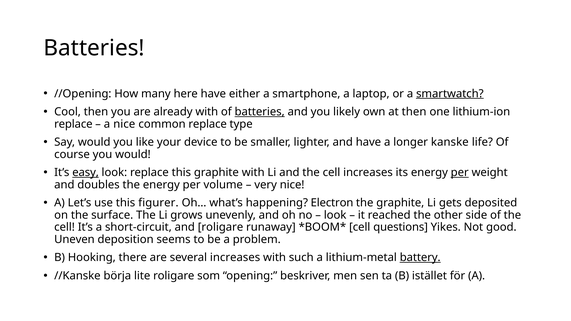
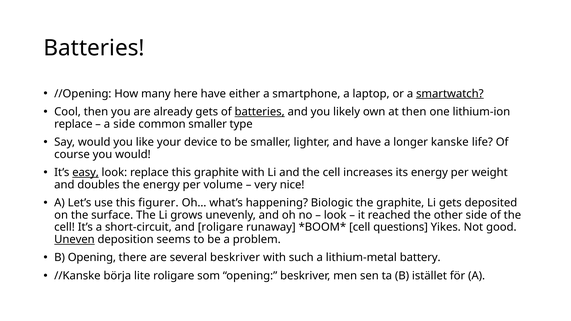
already with: with -> gets
a nice: nice -> side
common replace: replace -> smaller
per at (460, 173) underline: present -> none
Electron: Electron -> Biologic
Uneven underline: none -> present
B Hooking: Hooking -> Opening
several increases: increases -> beskriver
battery underline: present -> none
